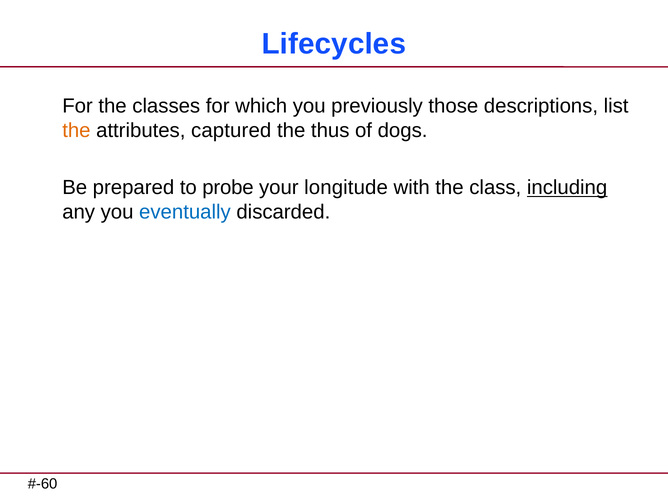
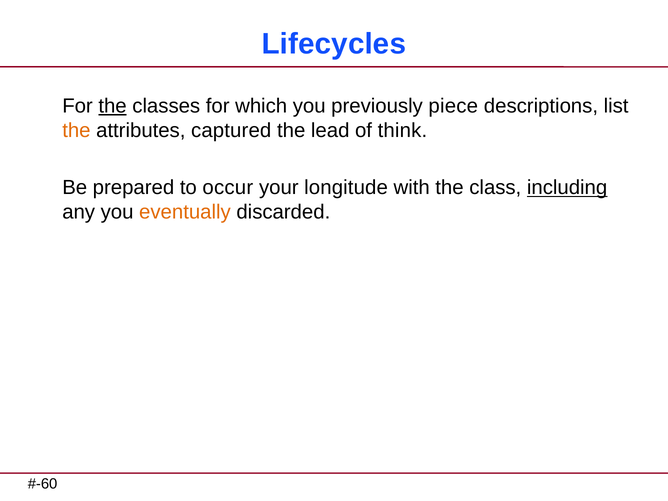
the at (113, 106) underline: none -> present
those: those -> piece
thus: thus -> lead
dogs: dogs -> think
probe: probe -> occur
eventually colour: blue -> orange
